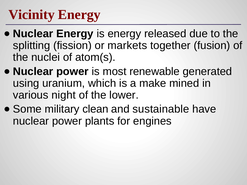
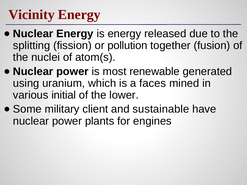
markets: markets -> pollution
make: make -> faces
night: night -> initial
clean: clean -> client
